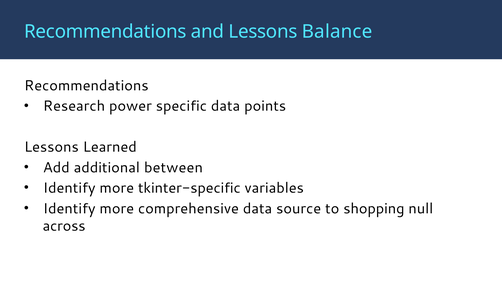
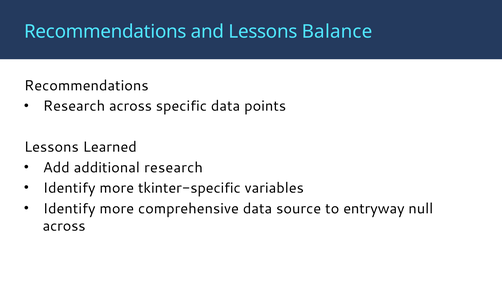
Research power: power -> across
additional between: between -> research
shopping: shopping -> entryway
